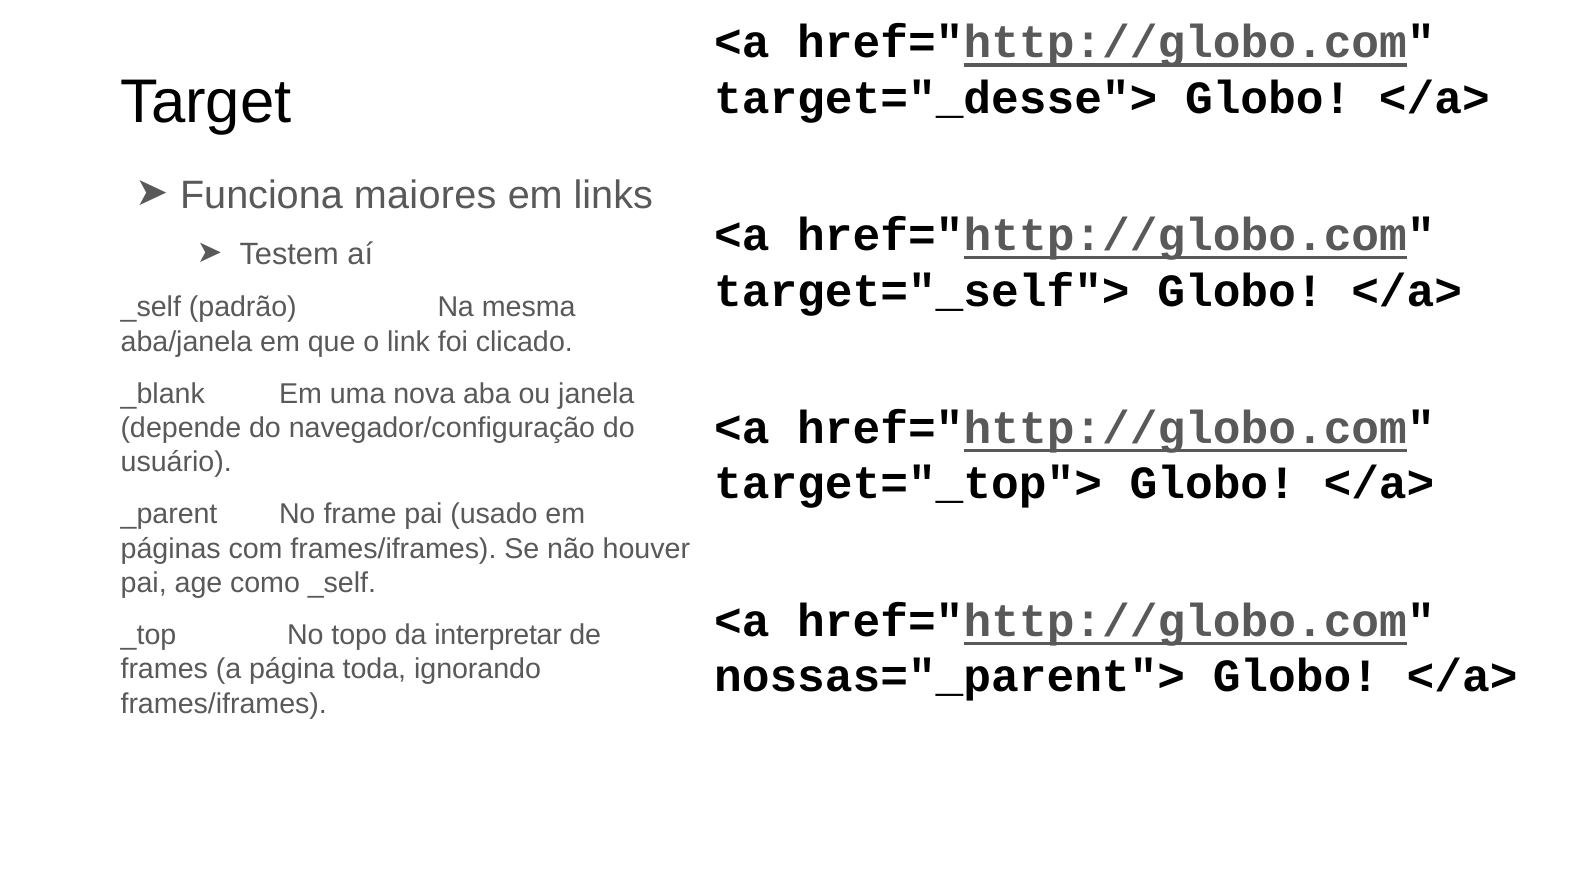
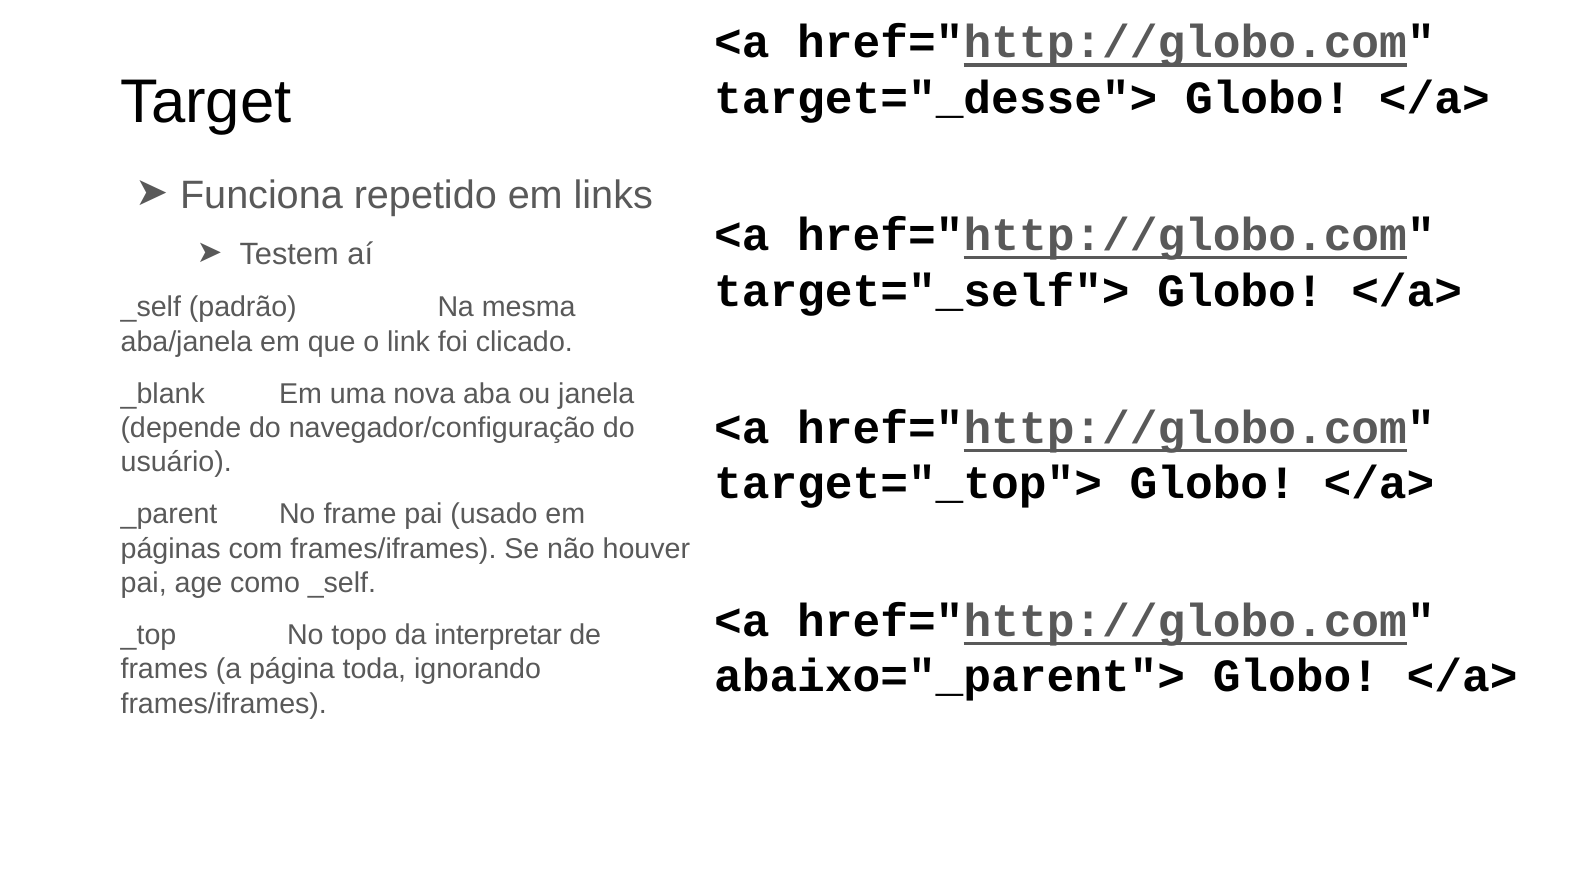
maiores: maiores -> repetido
nossas="_parent">: nossas="_parent"> -> abaixo="_parent">
